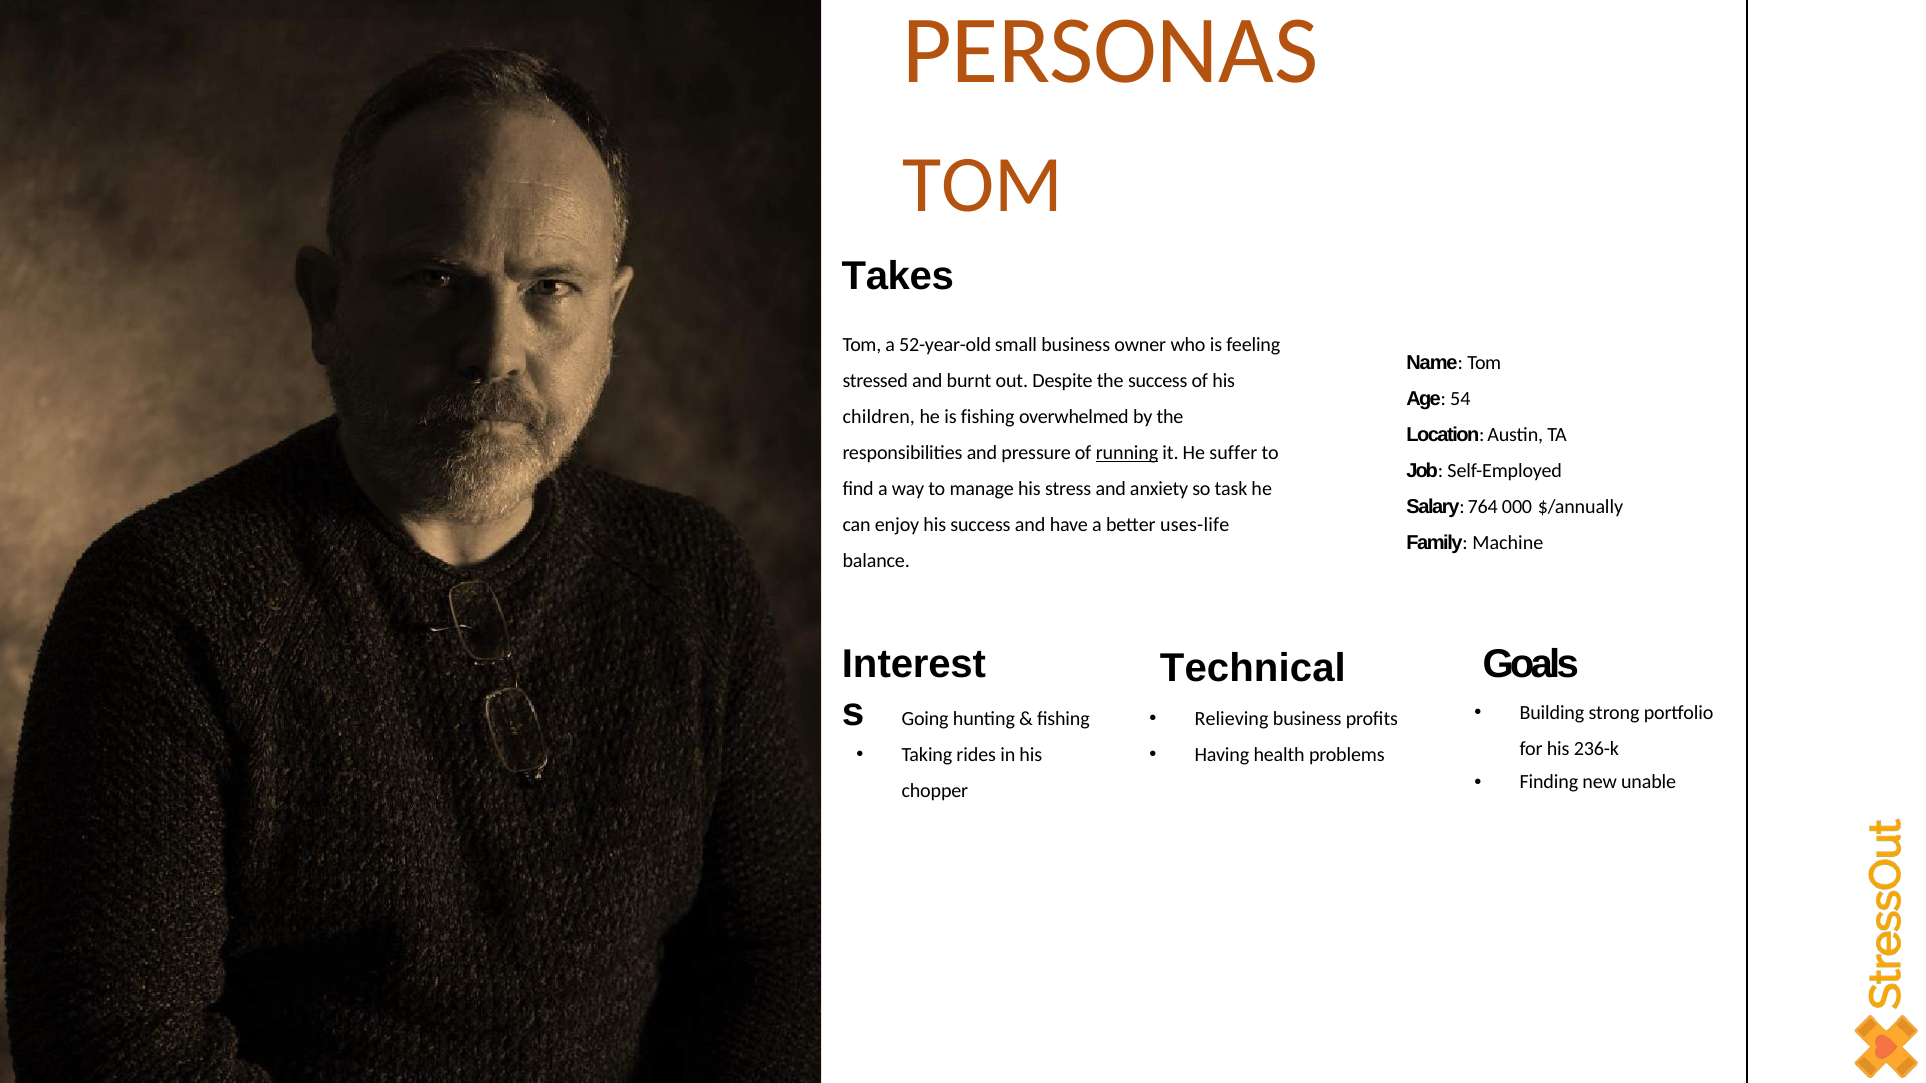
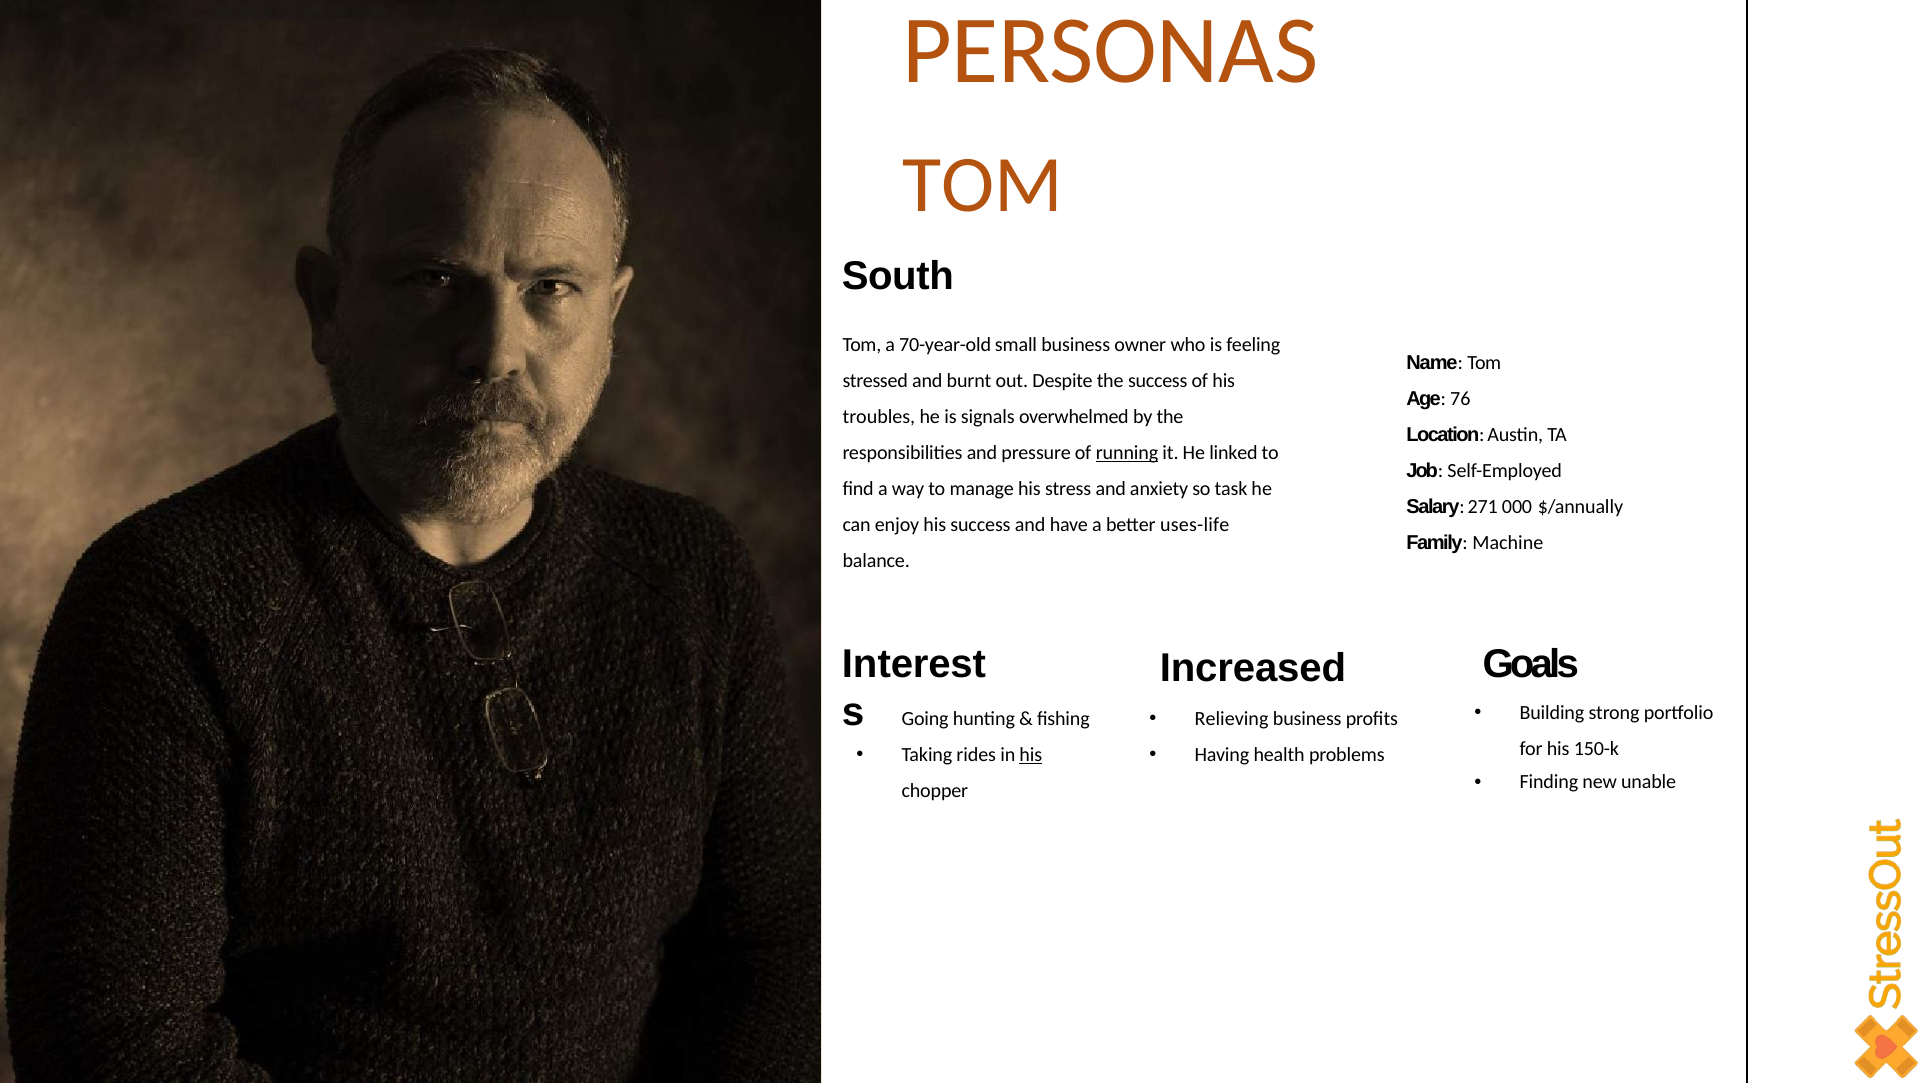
Takes: Takes -> South
52-year-old: 52-year-old -> 70-year-old
54: 54 -> 76
children: children -> troubles
is fishing: fishing -> signals
suffer: suffer -> linked
764: 764 -> 271
Technical: Technical -> Increased
236-k: 236-k -> 150-k
his at (1031, 755) underline: none -> present
